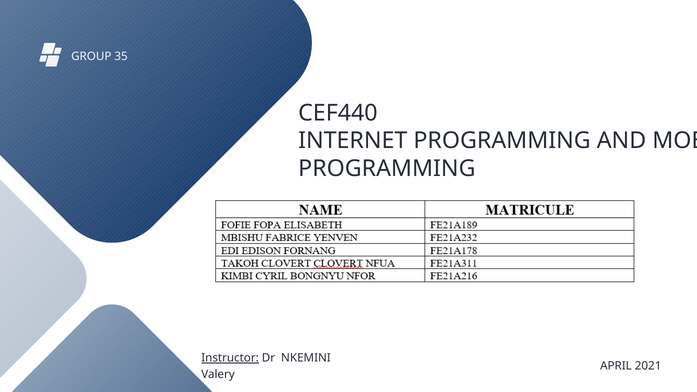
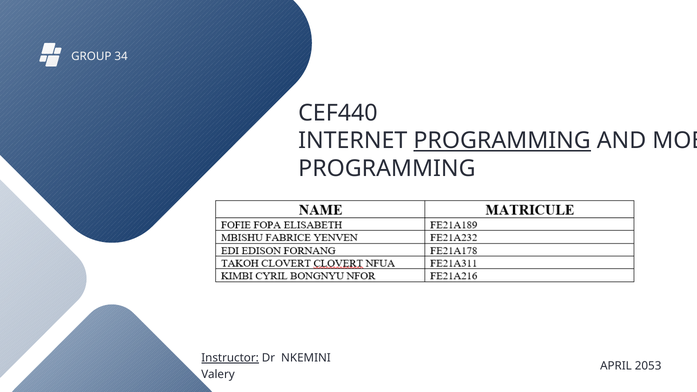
35: 35 -> 34
PROGRAMMING at (502, 141) underline: none -> present
2021: 2021 -> 2053
